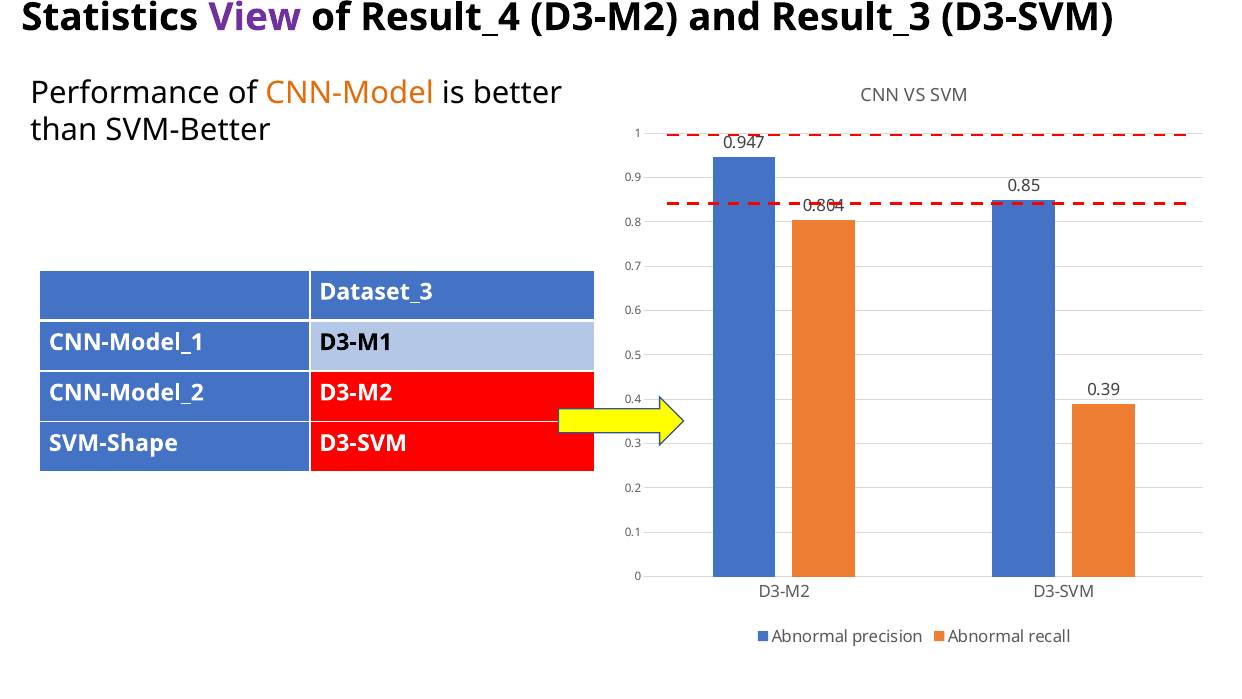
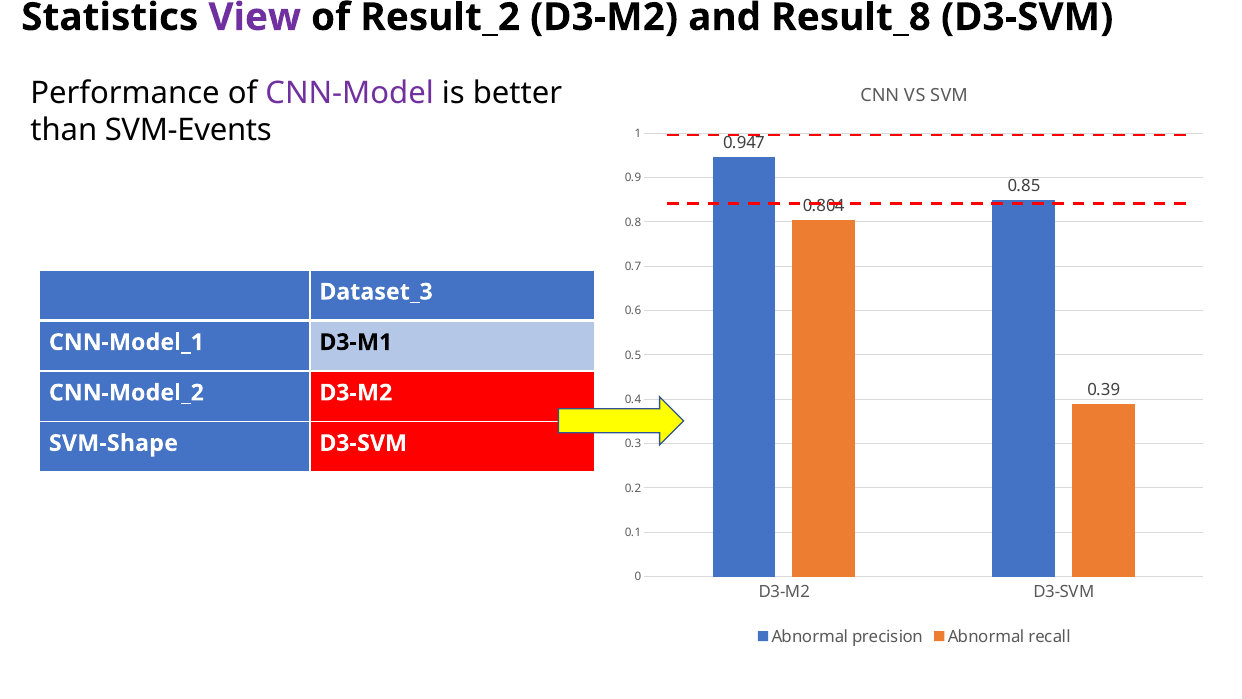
Result_4: Result_4 -> Result_2
Result_3: Result_3 -> Result_8
CNN-Model colour: orange -> purple
SVM-Better: SVM-Better -> SVM-Events
